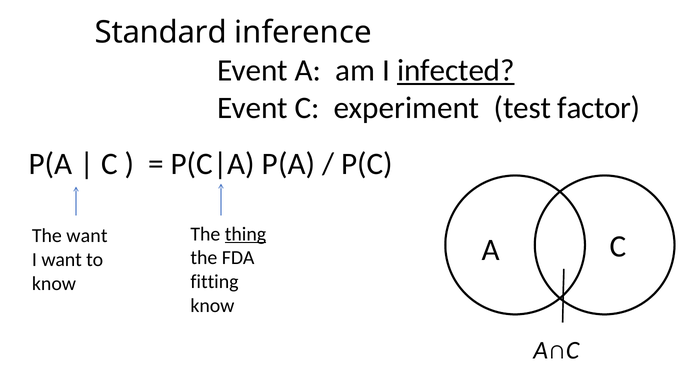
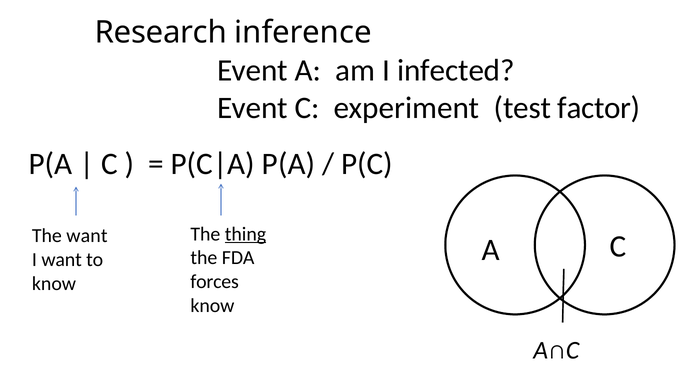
Standard: Standard -> Research
infected underline: present -> none
fitting: fitting -> forces
